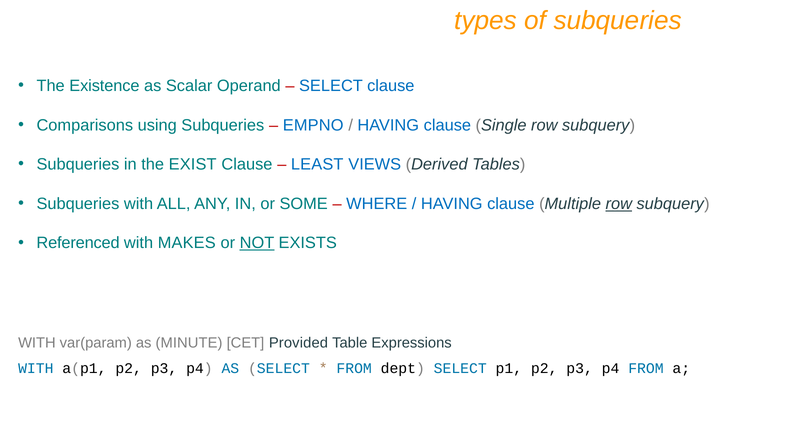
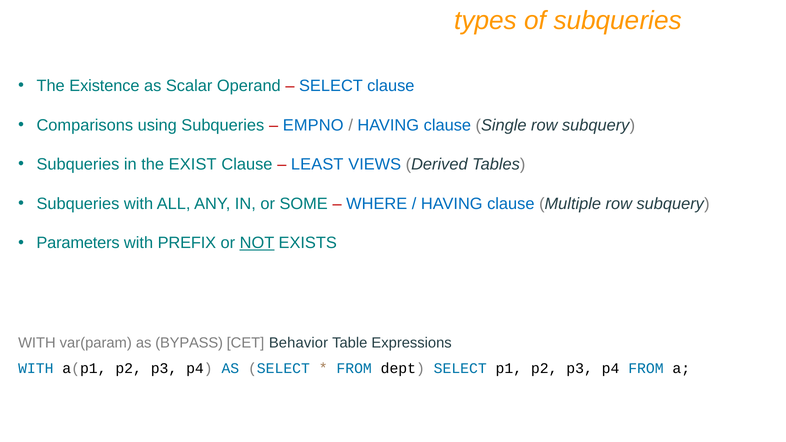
row at (619, 204) underline: present -> none
Referenced: Referenced -> Parameters
MAKES: MAKES -> PREFIX
MINUTE: MINUTE -> BYPASS
Provided: Provided -> Behavior
